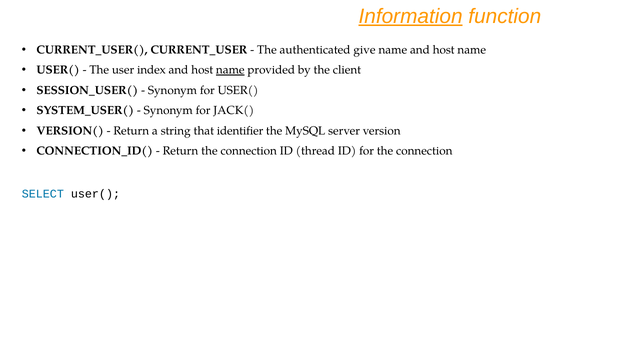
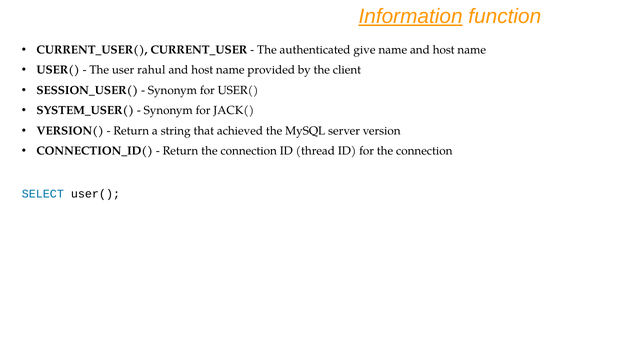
index: index -> rahul
name at (230, 70) underline: present -> none
identifier: identifier -> achieved
